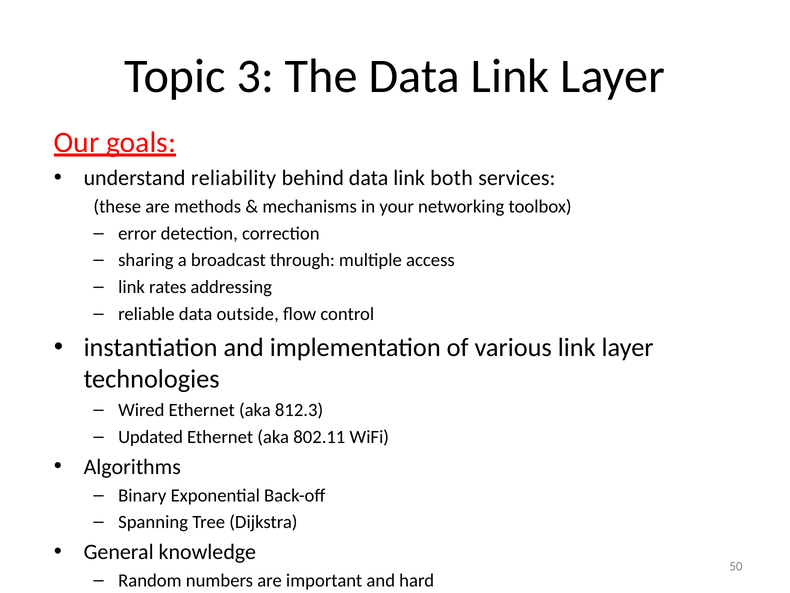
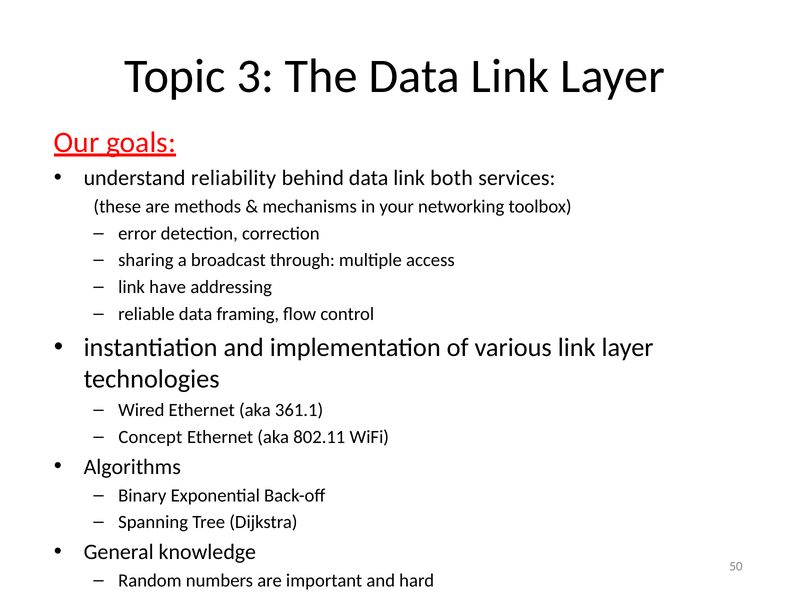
rates: rates -> have
outside: outside -> framing
812.3: 812.3 -> 361.1
Updated: Updated -> Concept
